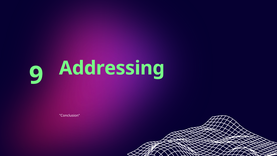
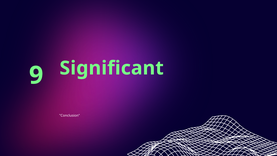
Addressing: Addressing -> Significant
